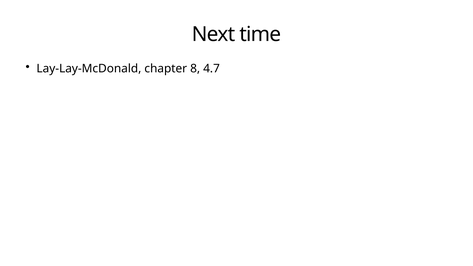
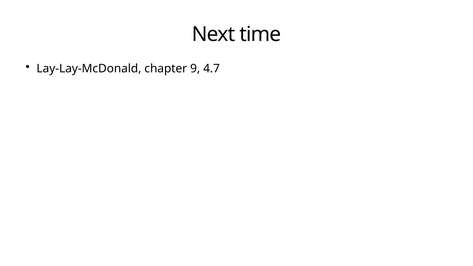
8: 8 -> 9
